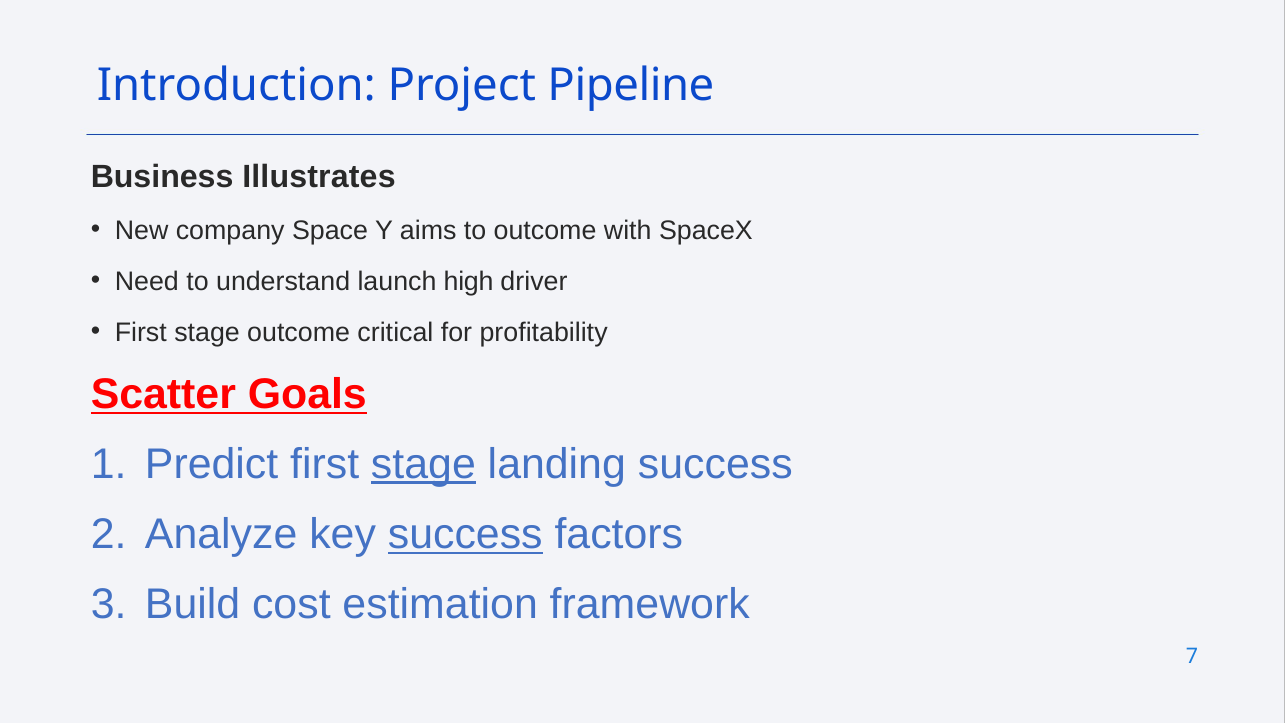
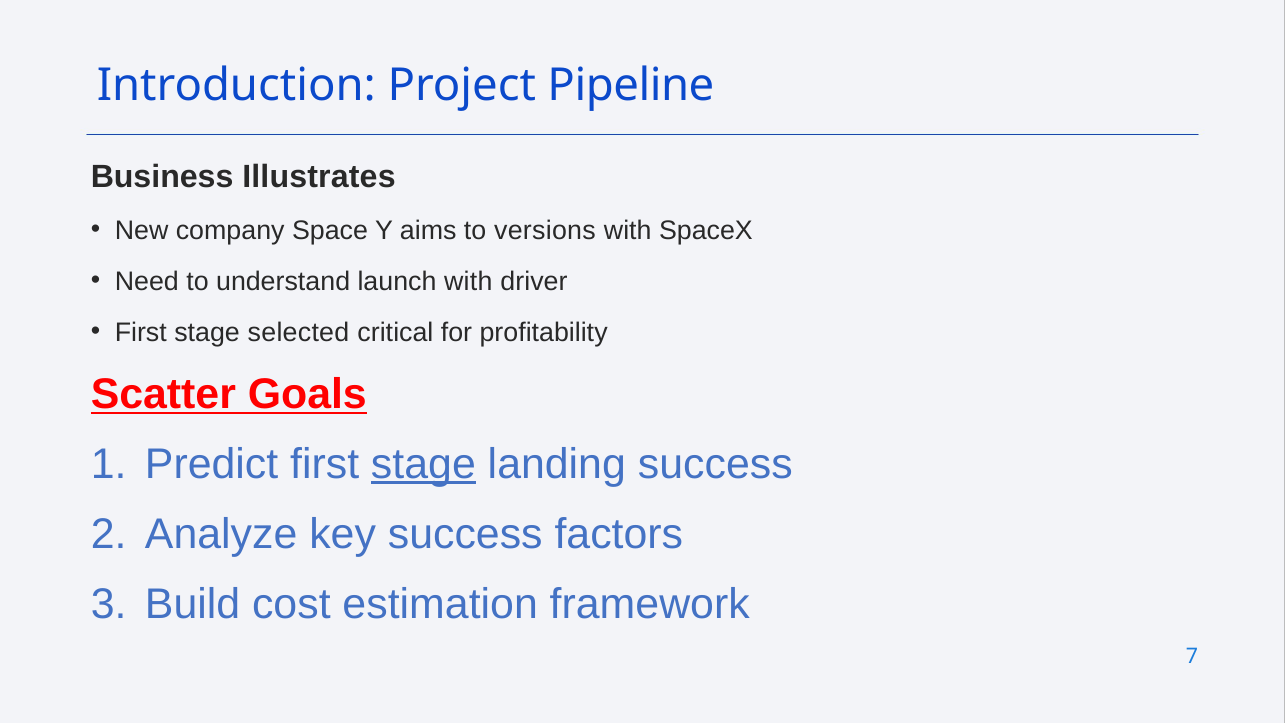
to outcome: outcome -> versions
launch high: high -> with
stage outcome: outcome -> selected
success at (465, 534) underline: present -> none
